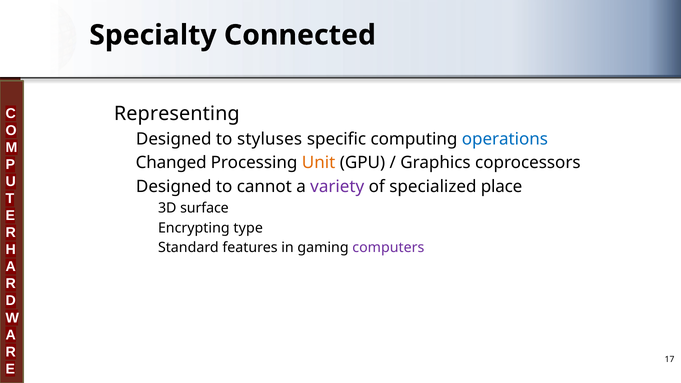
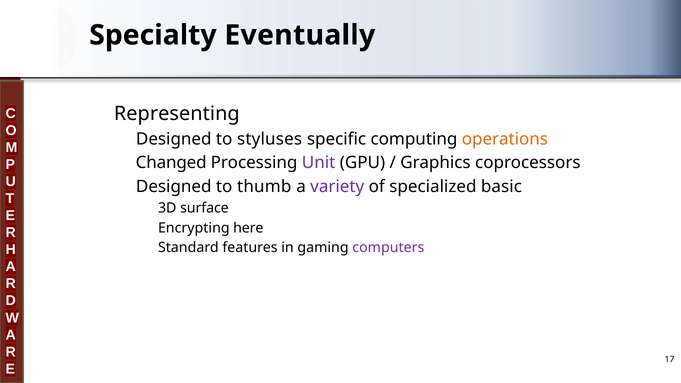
Connected: Connected -> Eventually
operations colour: blue -> orange
Unit colour: orange -> purple
cannot: cannot -> thumb
place: place -> basic
type: type -> here
